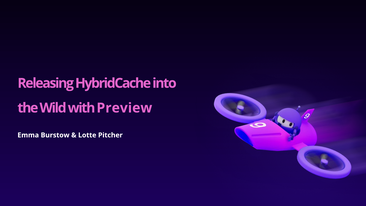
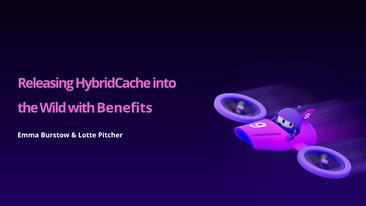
Preview: Preview -> Benefits
